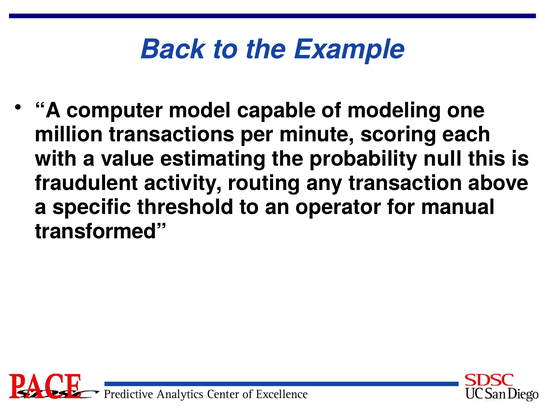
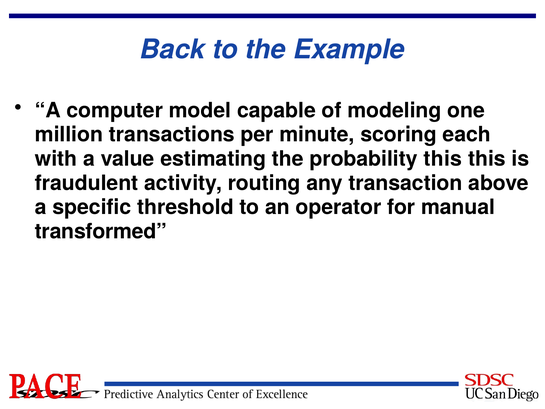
probability null: null -> this
